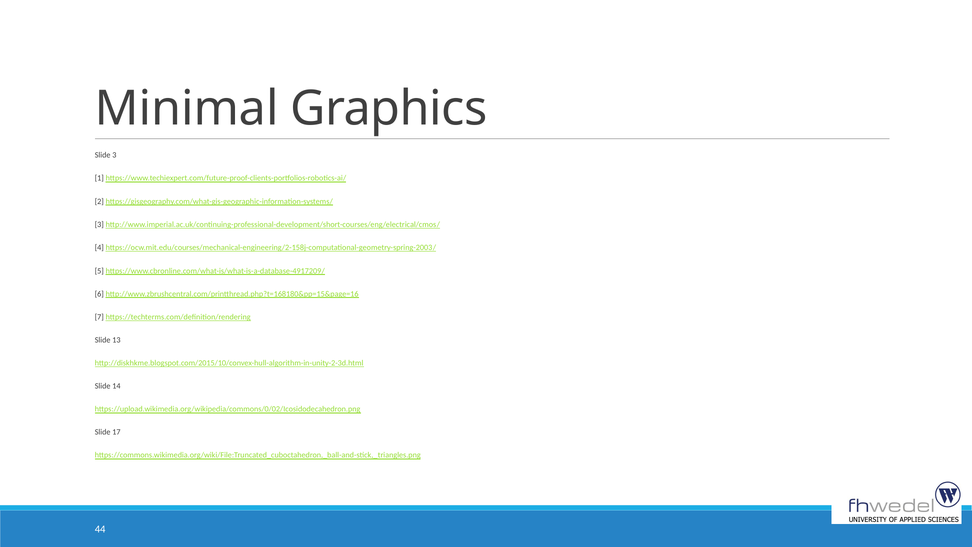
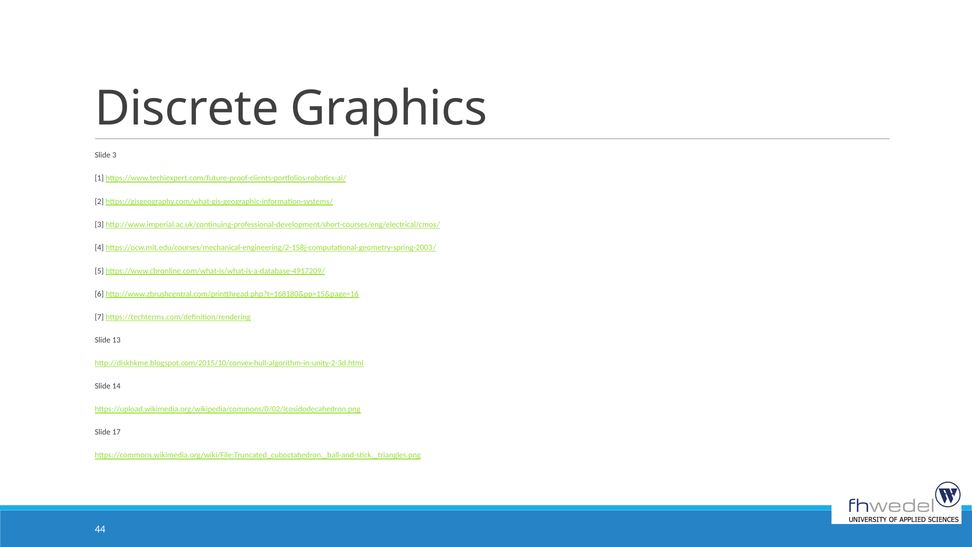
Minimal: Minimal -> Discrete
